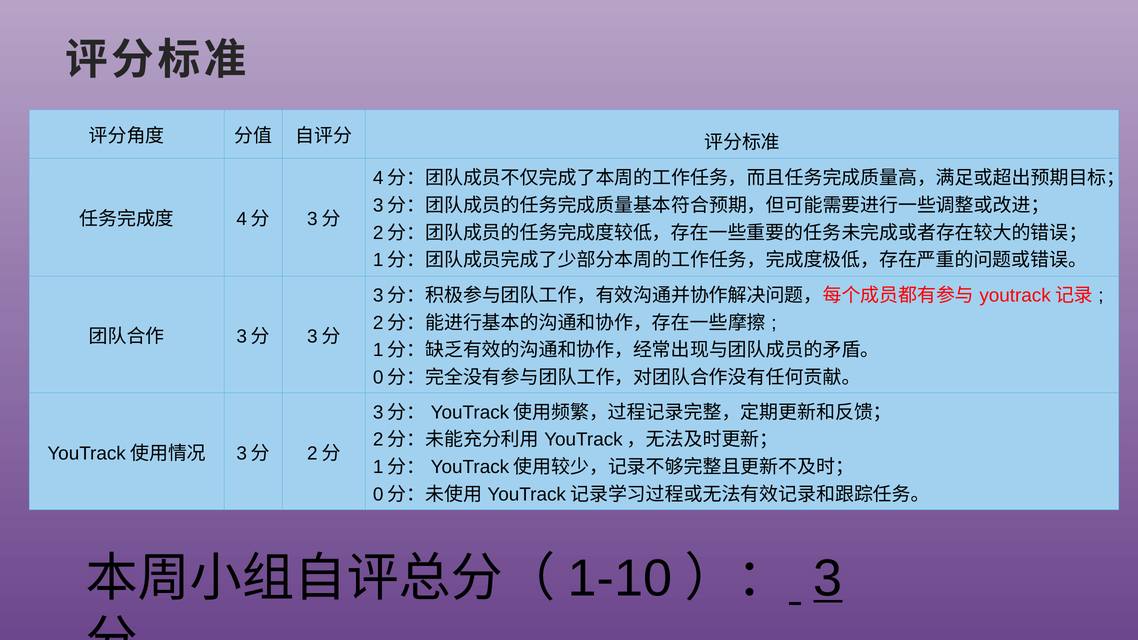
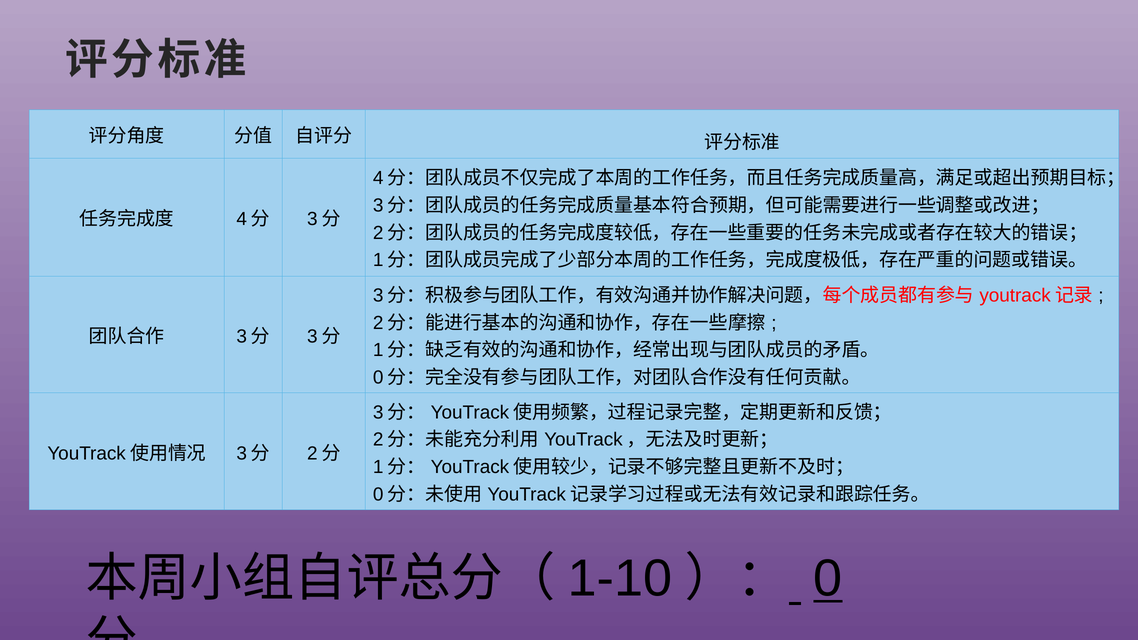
3: 3 -> 0
